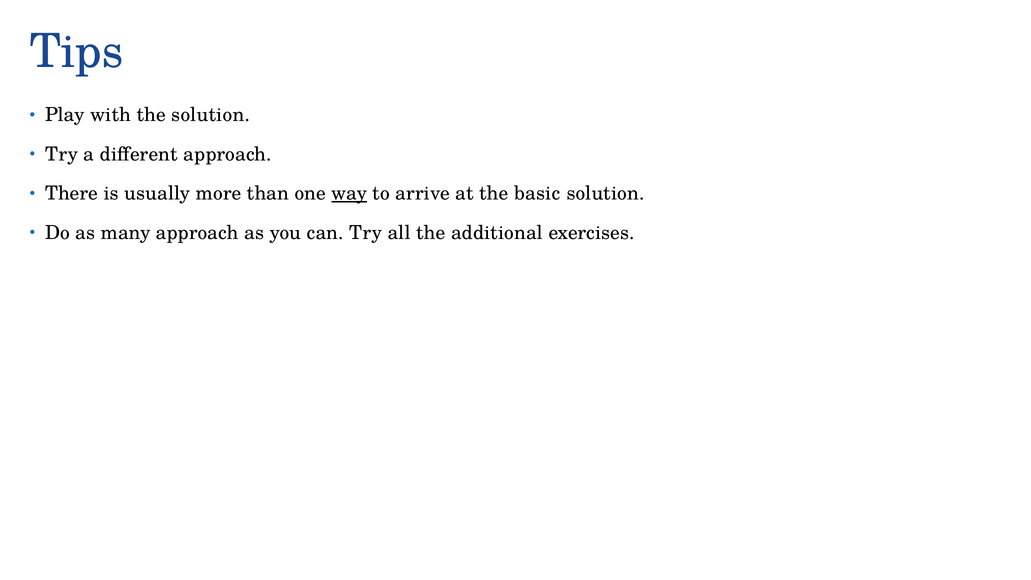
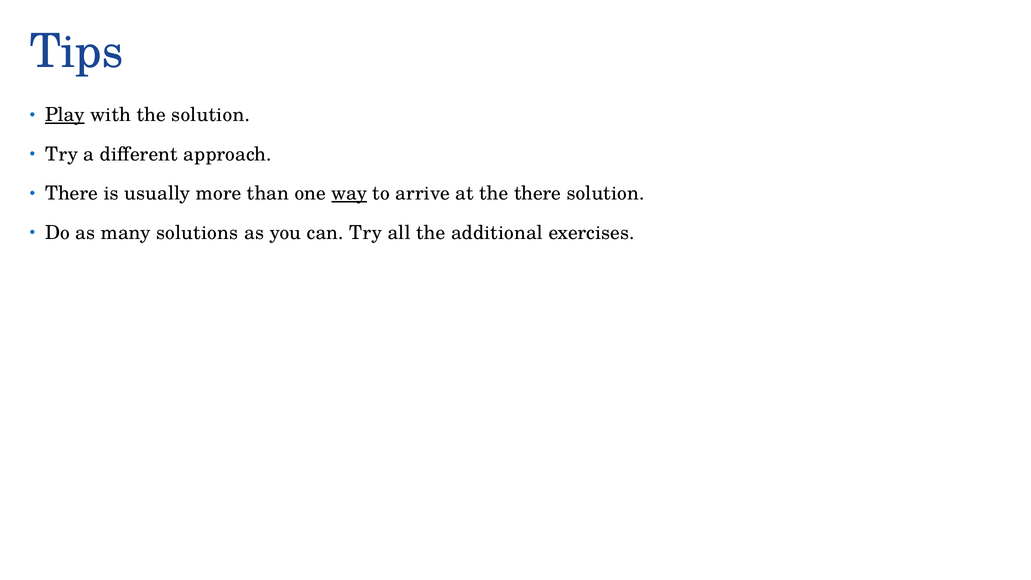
Play underline: none -> present
the basic: basic -> there
many approach: approach -> solutions
